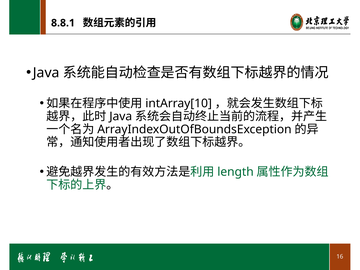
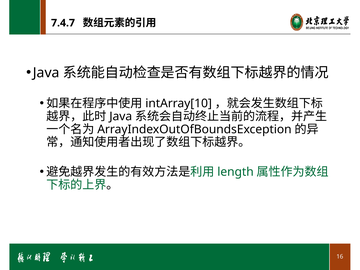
8.8.1: 8.8.1 -> 7.4.7
